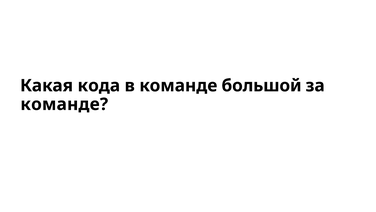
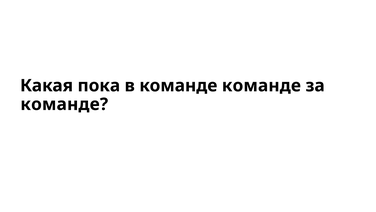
кода: кода -> пока
команде большой: большой -> команде
